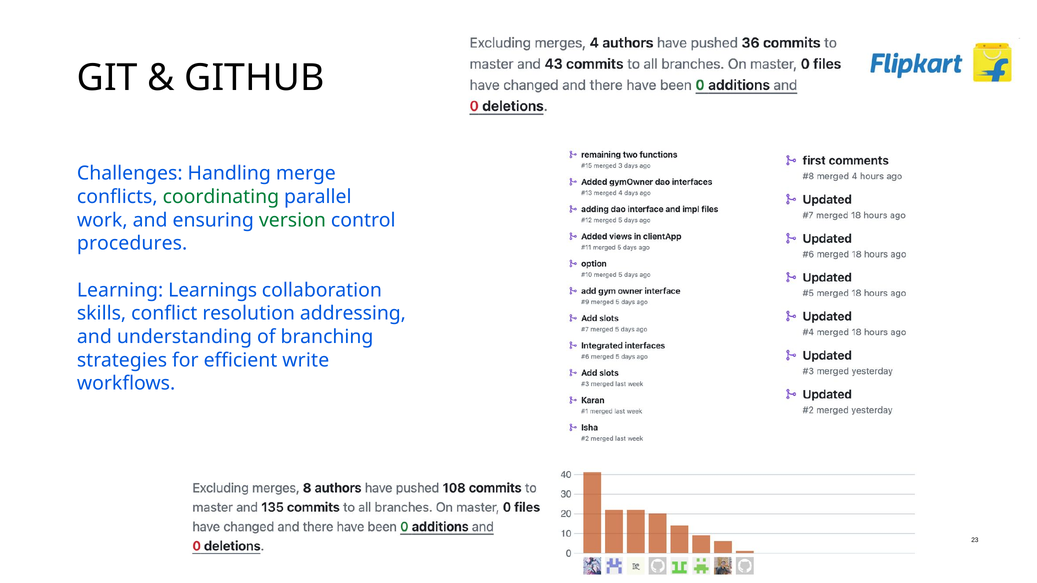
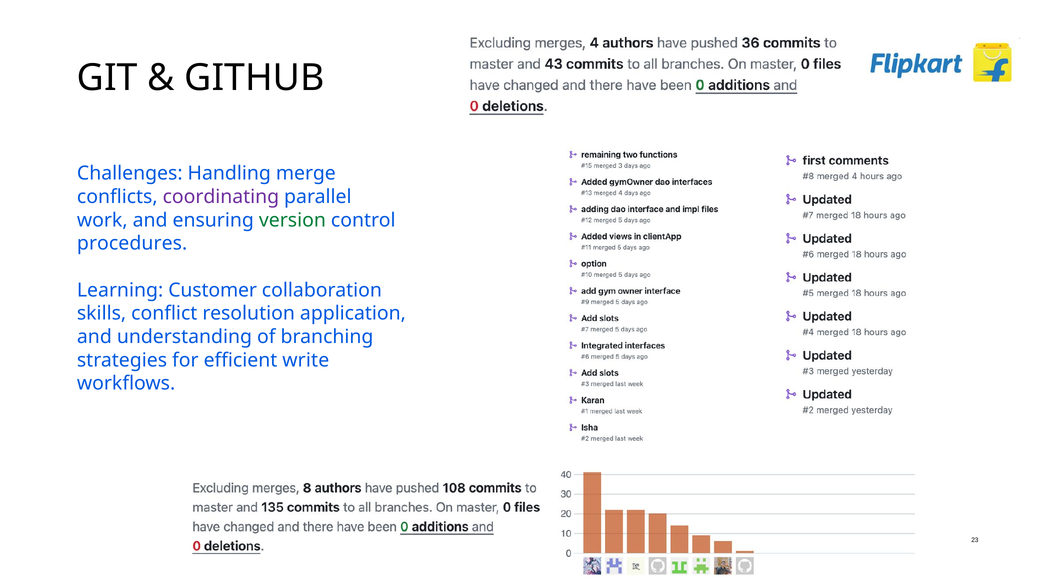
coordinating colour: green -> purple
Learnings: Learnings -> Customer
addressing: addressing -> application
